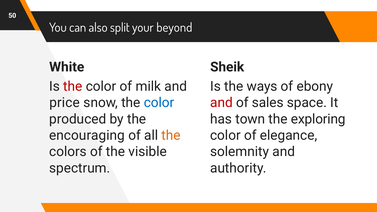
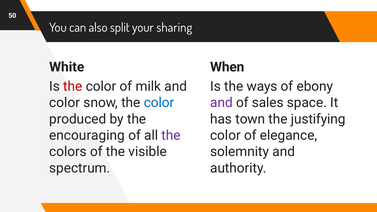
beyond: beyond -> sharing
Sheik: Sheik -> When
price at (65, 103): price -> color
and at (221, 103) colour: red -> purple
exploring: exploring -> justifying
the at (171, 135) colour: orange -> purple
